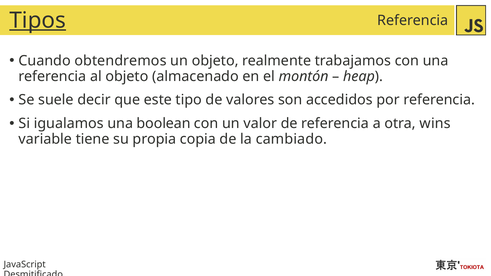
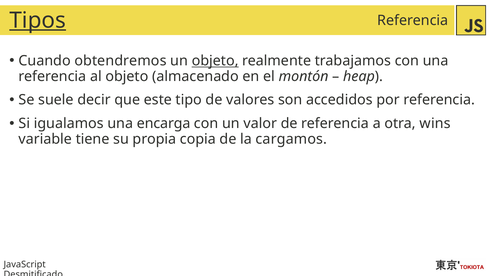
objeto at (215, 61) underline: none -> present
boolean: boolean -> encarga
cambiado: cambiado -> cargamos
